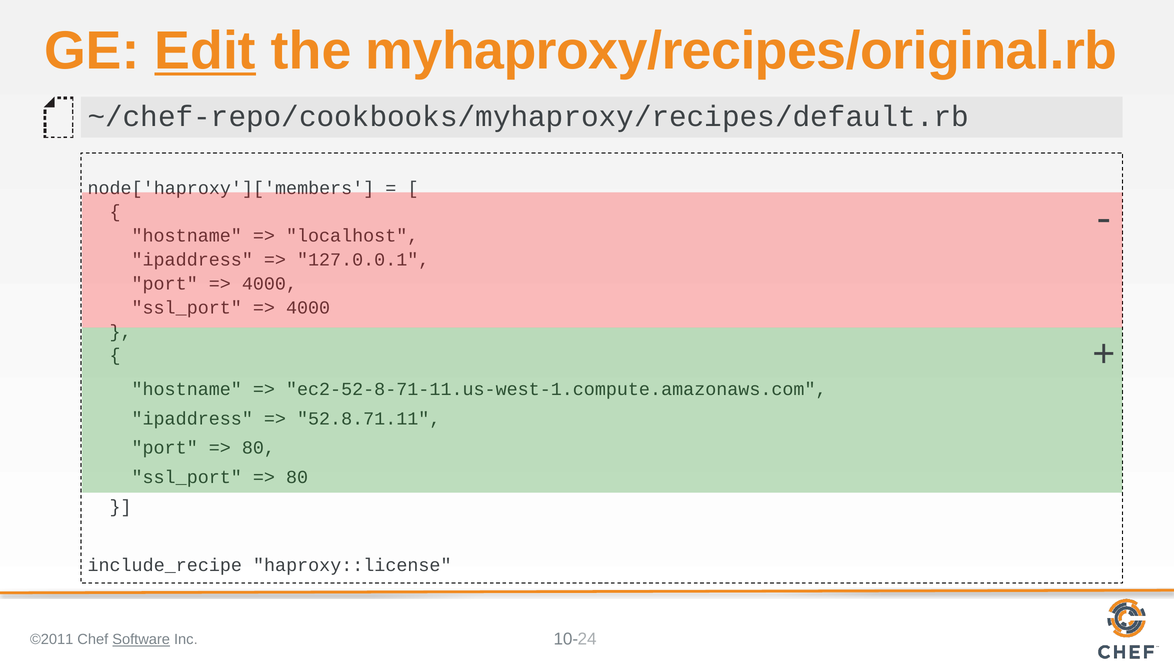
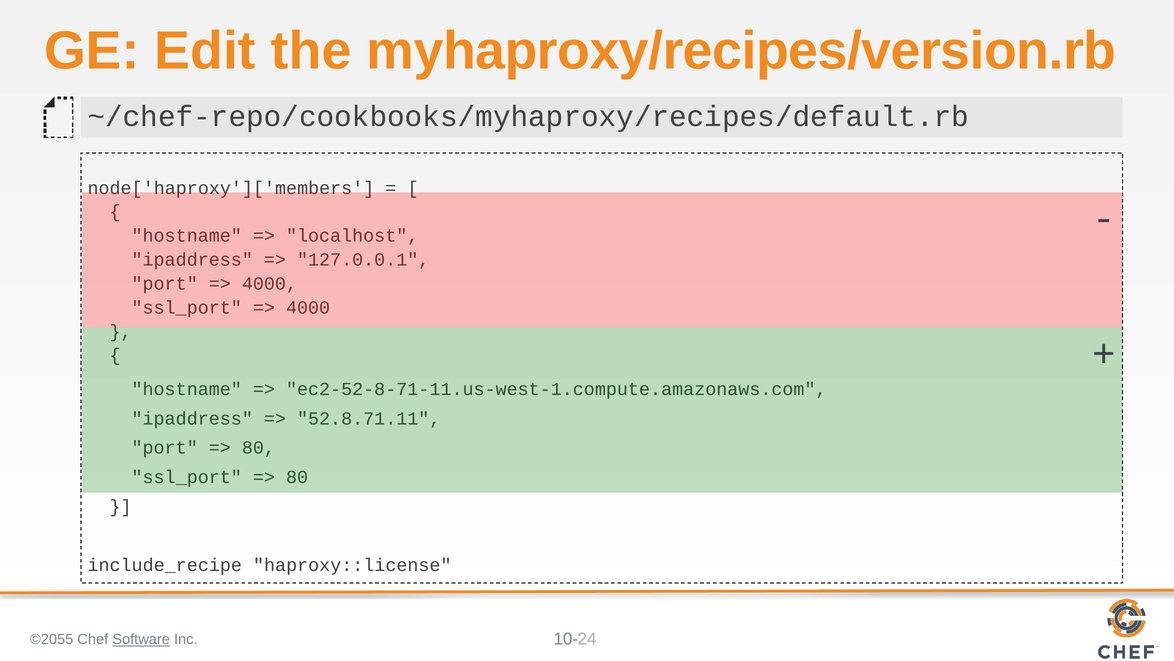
Edit underline: present -> none
myhaproxy/recipes/original.rb: myhaproxy/recipes/original.rb -> myhaproxy/recipes/version.rb
©2011: ©2011 -> ©2055
